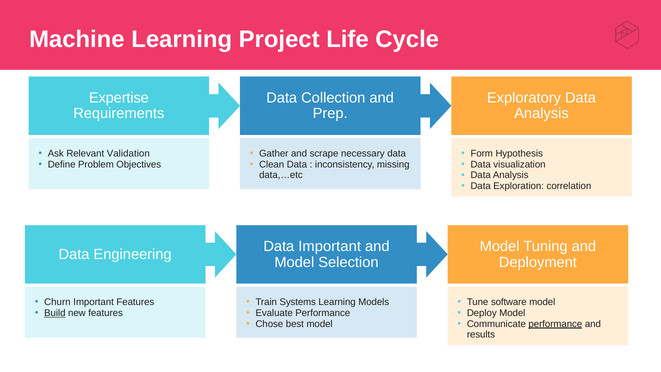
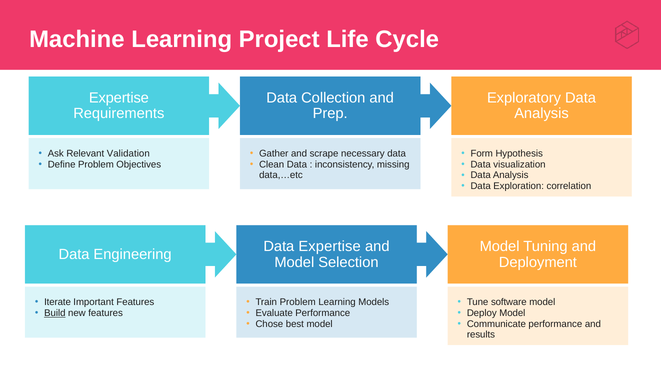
Data Important: Important -> Expertise
Churn: Churn -> Iterate
Train Systems: Systems -> Problem
performance at (555, 324) underline: present -> none
